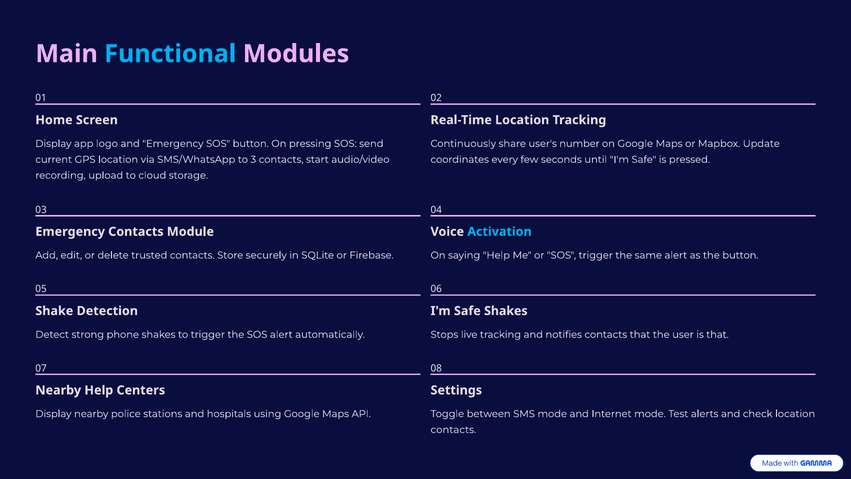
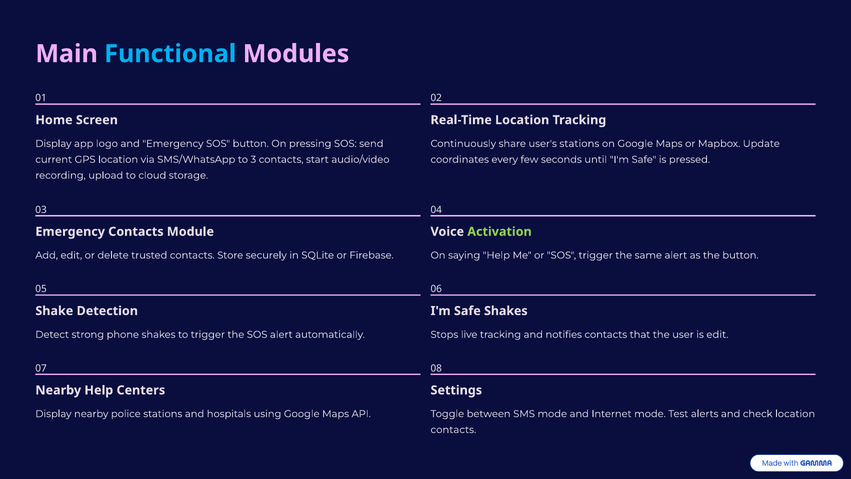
user's number: number -> stations
Activation colour: light blue -> light green
is that: that -> edit
